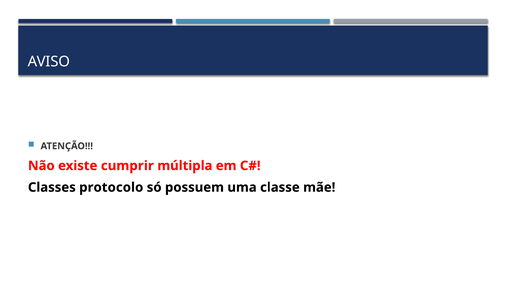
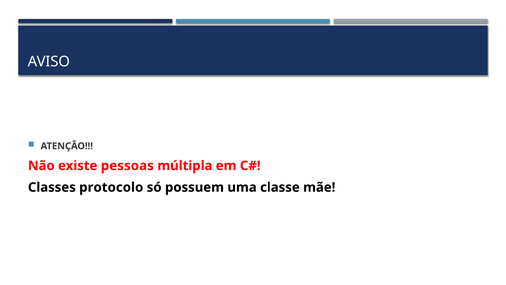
cumprir: cumprir -> pessoas
